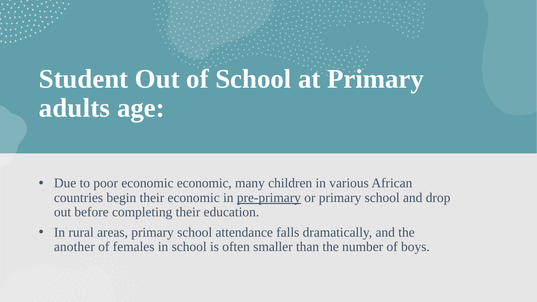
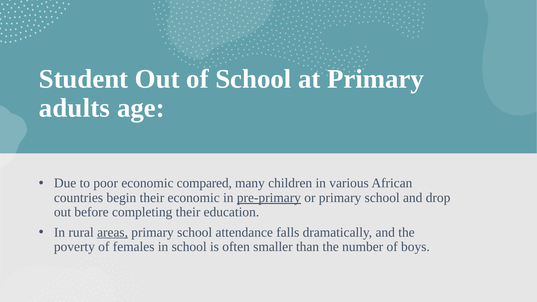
economic economic: economic -> compared
areas underline: none -> present
another: another -> poverty
